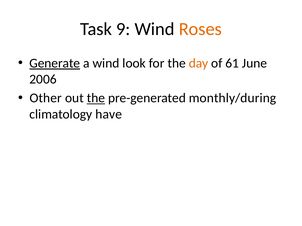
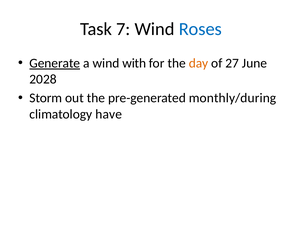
9: 9 -> 7
Roses colour: orange -> blue
look: look -> with
61: 61 -> 27
2006: 2006 -> 2028
Other: Other -> Storm
the at (96, 98) underline: present -> none
